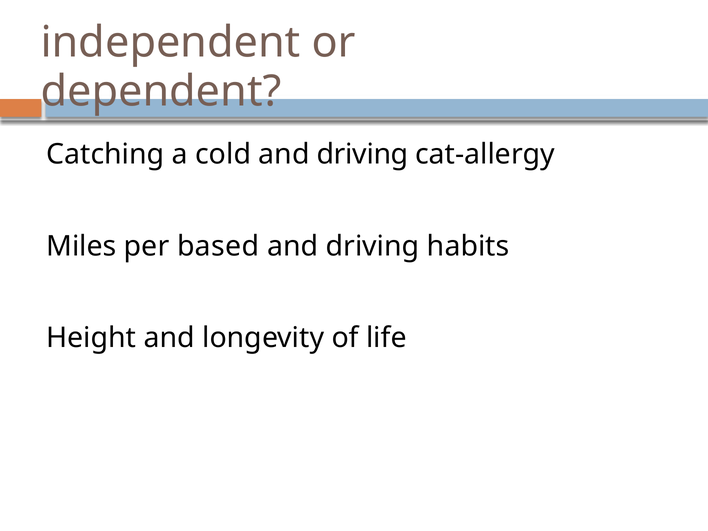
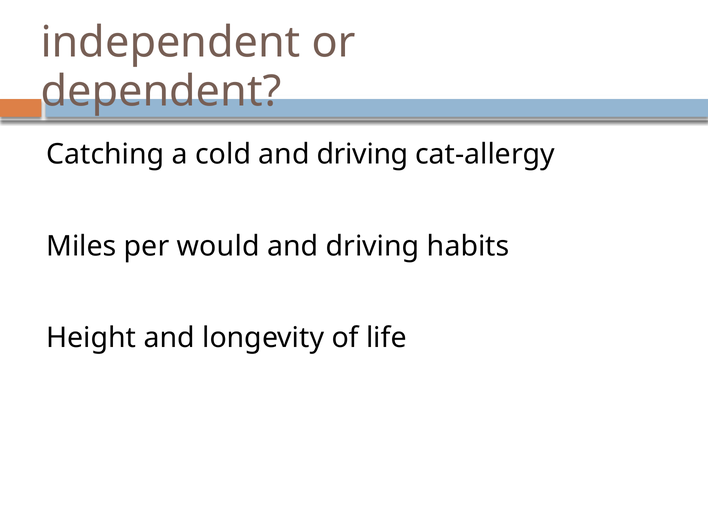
based: based -> would
